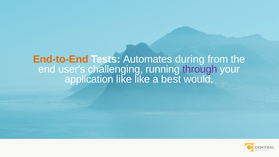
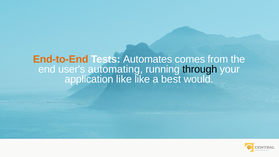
during: during -> comes
challenging: challenging -> automating
through colour: purple -> black
